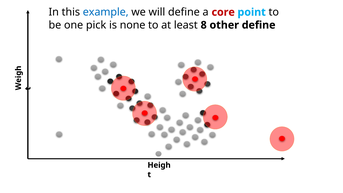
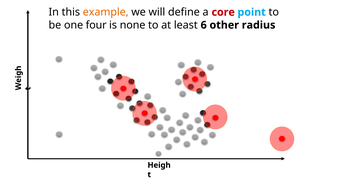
example colour: blue -> orange
pick: pick -> four
8: 8 -> 6
other define: define -> radius
